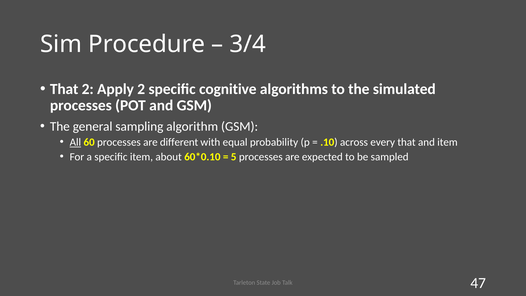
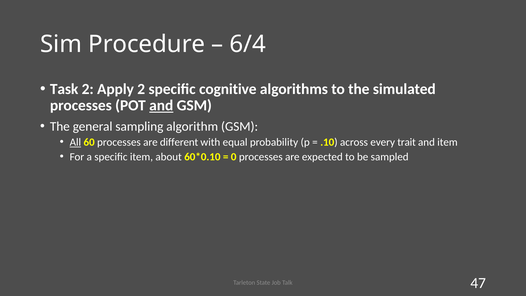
3/4: 3/4 -> 6/4
That at (64, 89): That -> Task
and at (161, 105) underline: none -> present
every that: that -> trait
5: 5 -> 0
